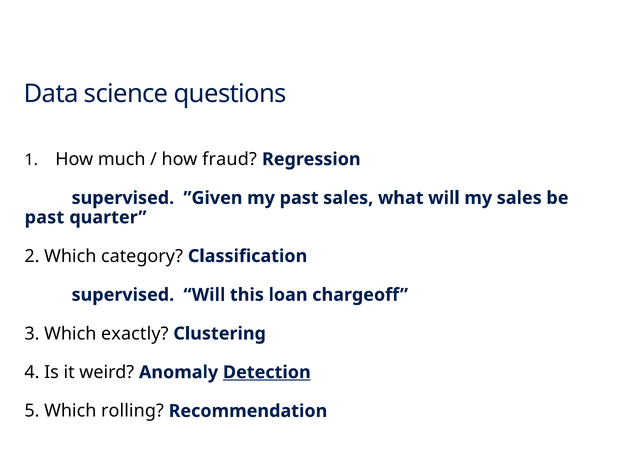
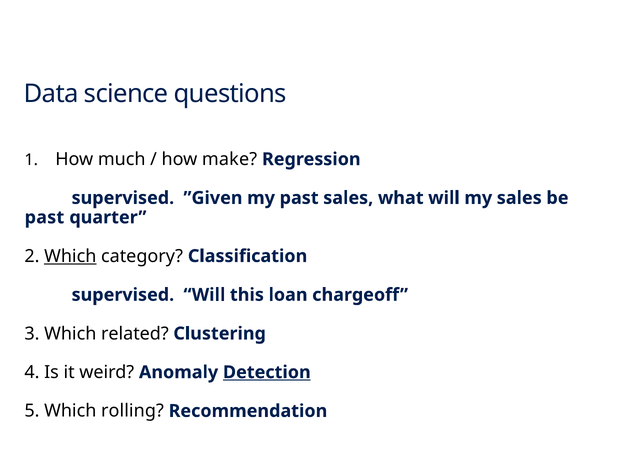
fraud: fraud -> make
Which at (70, 256) underline: none -> present
exactly: exactly -> related
